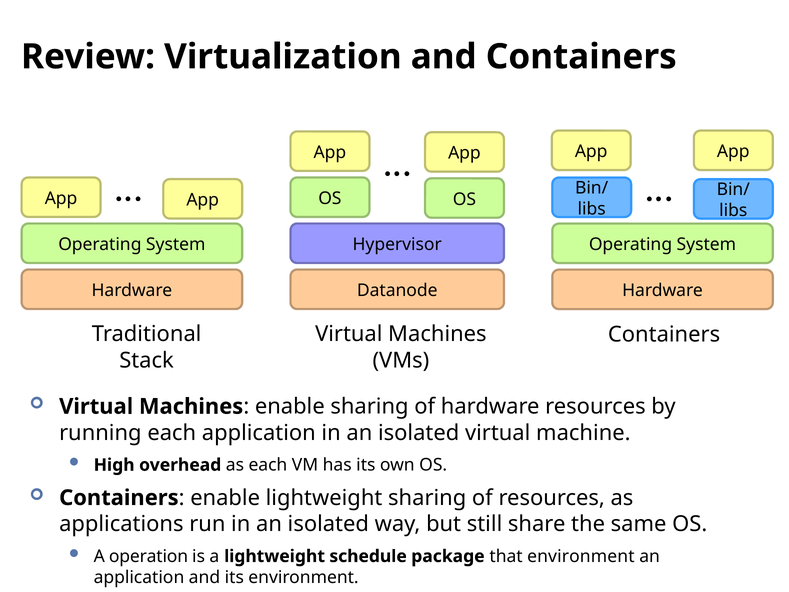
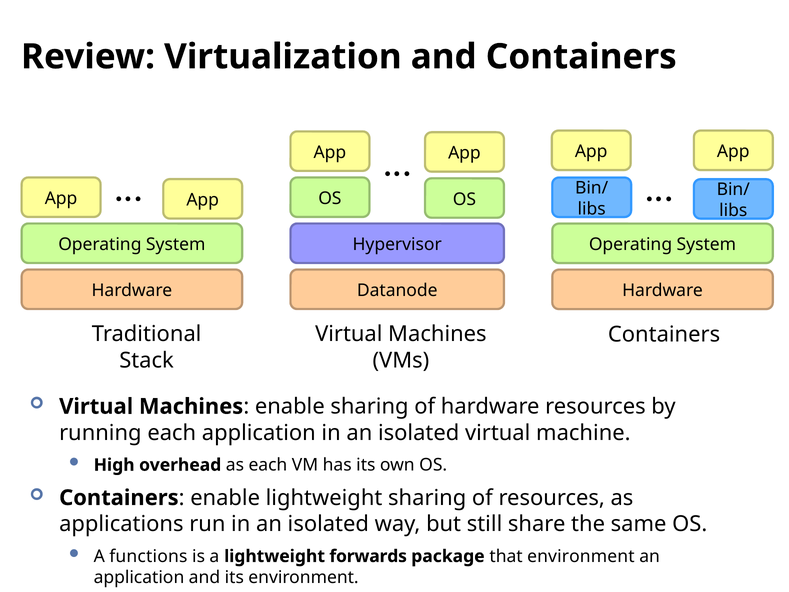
operation: operation -> functions
schedule: schedule -> forwards
